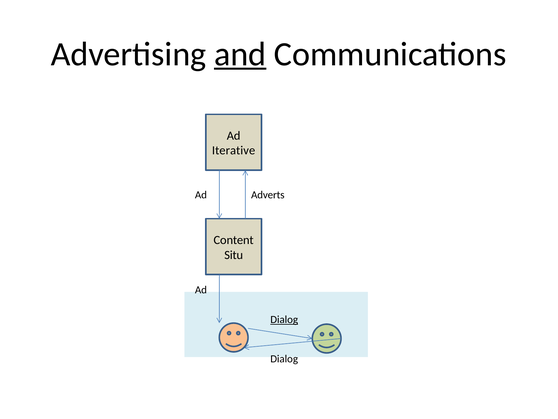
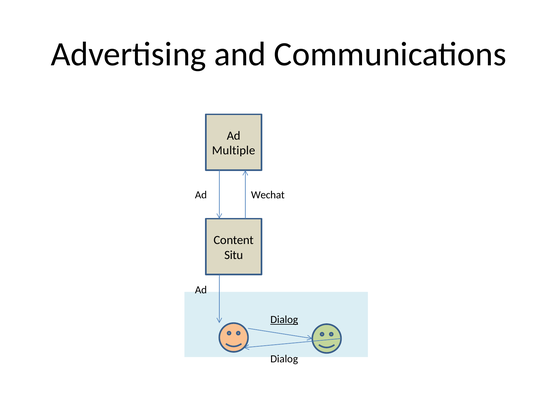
and underline: present -> none
Iterative: Iterative -> Multiple
Adverts: Adverts -> Wechat
